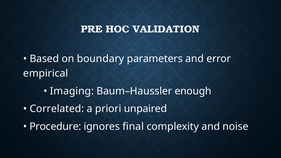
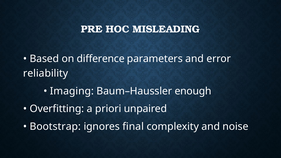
VALIDATION: VALIDATION -> MISLEADING
boundary: boundary -> difference
empirical: empirical -> reliability
Correlated: Correlated -> Overfitting
Procedure: Procedure -> Bootstrap
